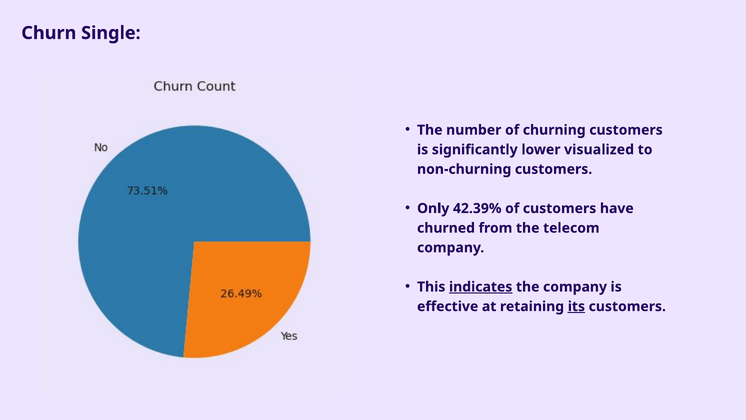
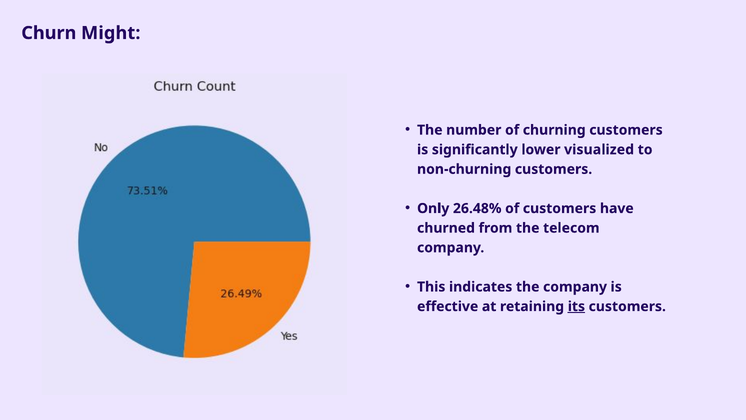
Single: Single -> Might
42.39%: 42.39% -> 26.48%
indicates underline: present -> none
